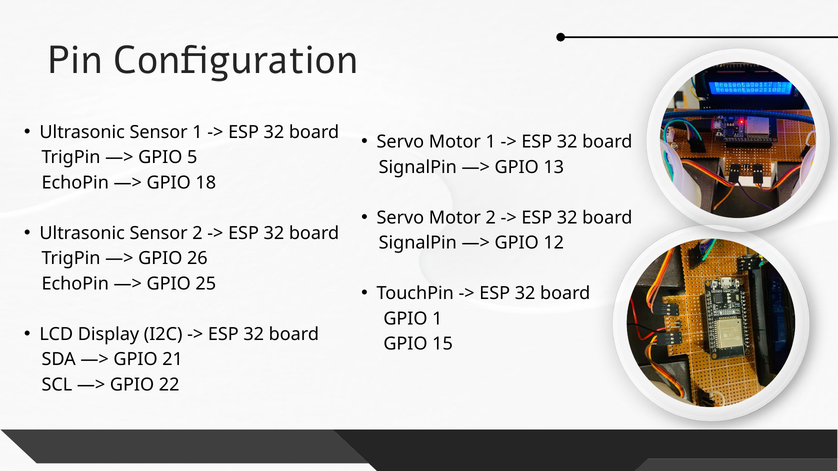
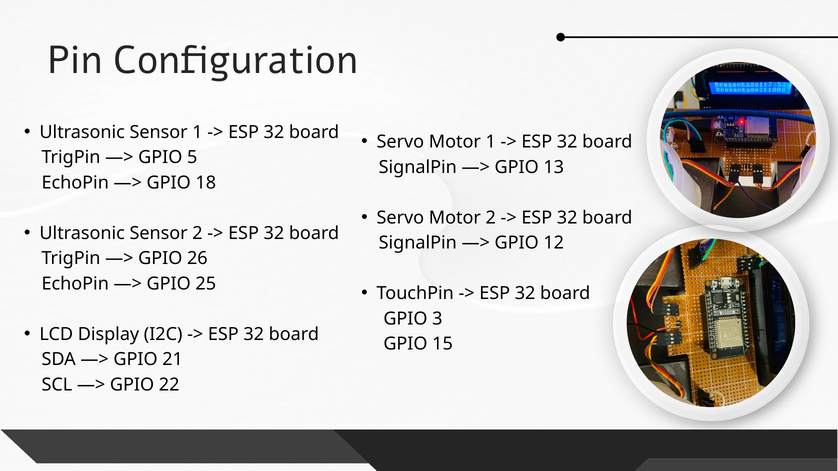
GPIO 1: 1 -> 3
